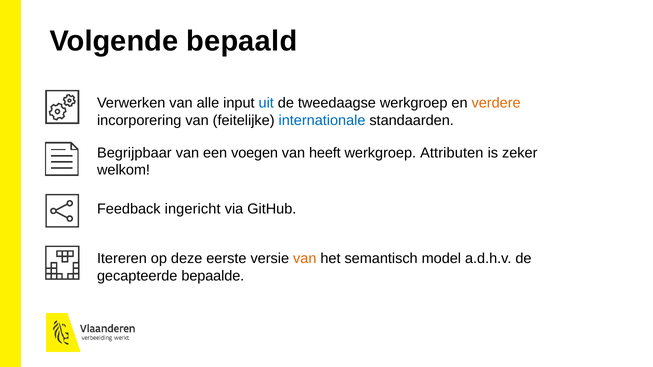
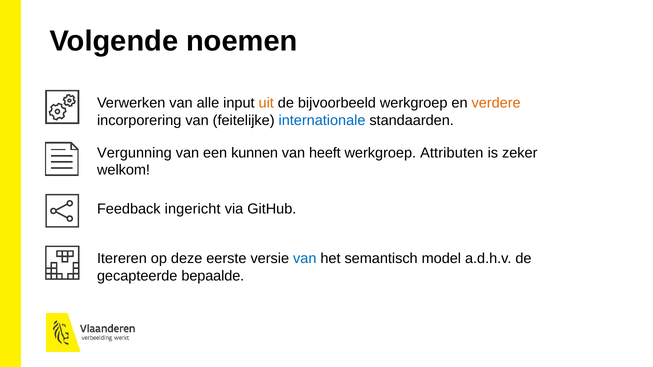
bepaald: bepaald -> noemen
uit colour: blue -> orange
tweedaagse: tweedaagse -> bijvoorbeeld
Begrijpbaar: Begrijpbaar -> Vergunning
voegen: voegen -> kunnen
van at (305, 259) colour: orange -> blue
